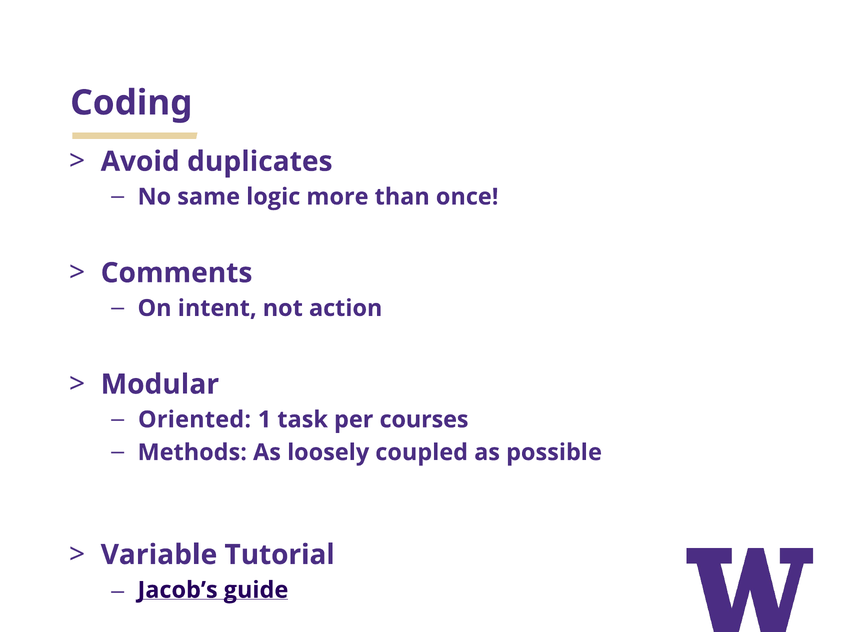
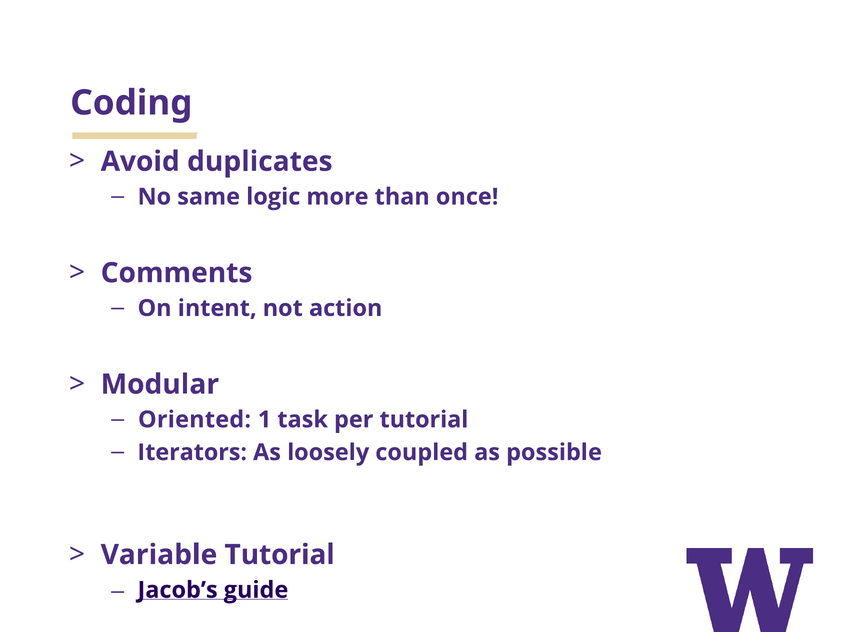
per courses: courses -> tutorial
Methods: Methods -> Iterators
